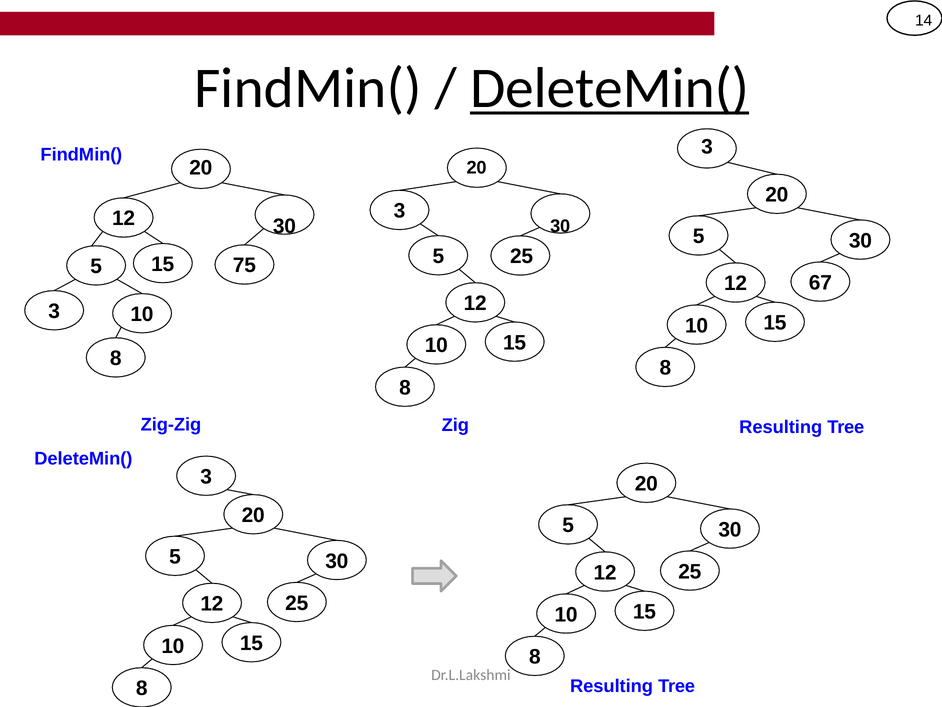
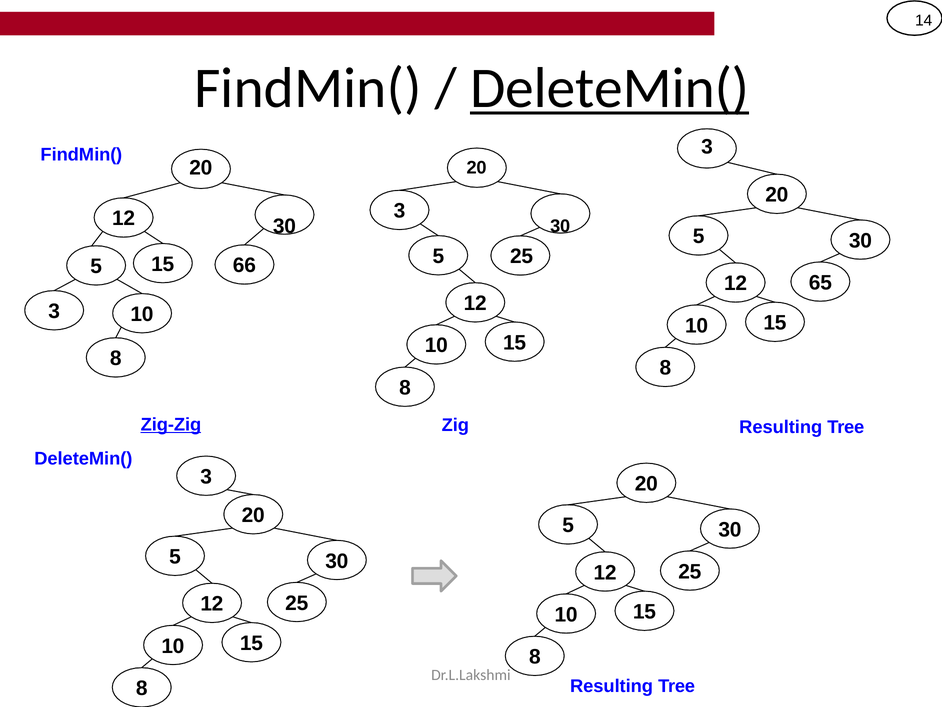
75: 75 -> 66
67: 67 -> 65
Zig-Zig underline: none -> present
